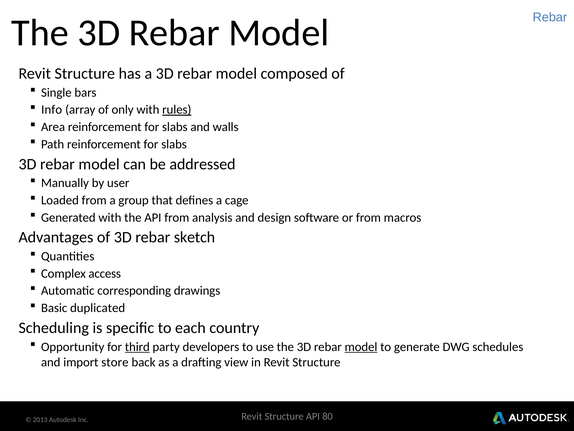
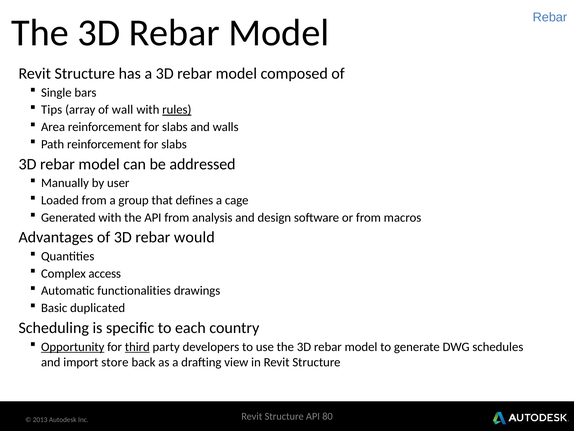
Info: Info -> Tips
only: only -> wall
sketch: sketch -> would
corresponding: corresponding -> functionalities
Opportunity underline: none -> present
model at (361, 346) underline: present -> none
